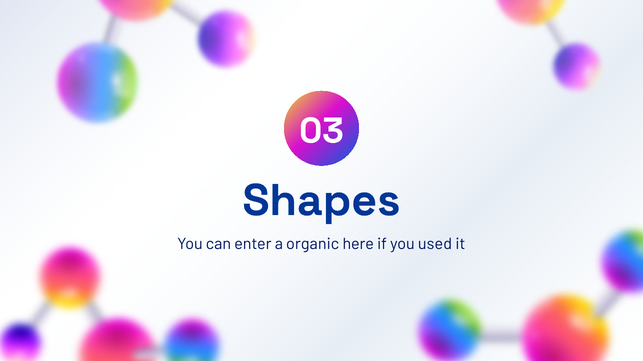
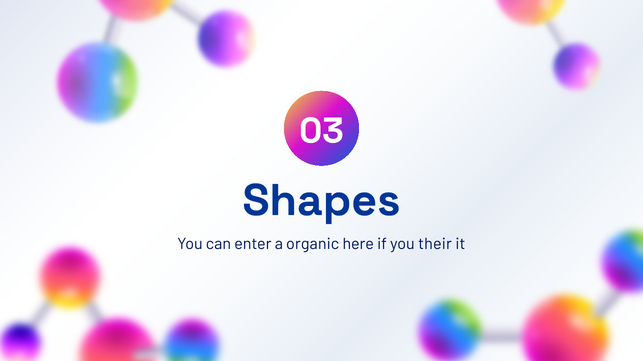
used: used -> their
